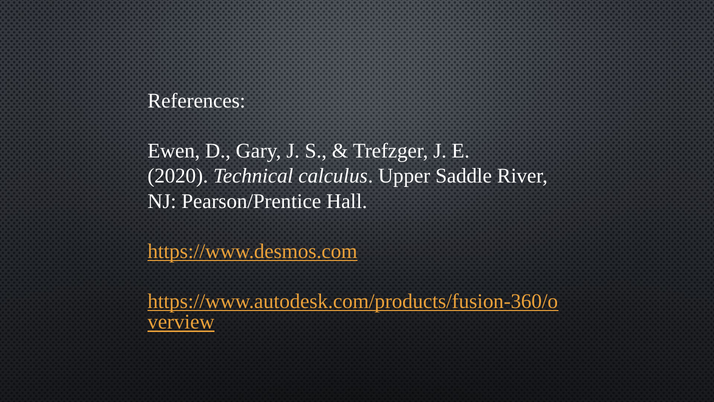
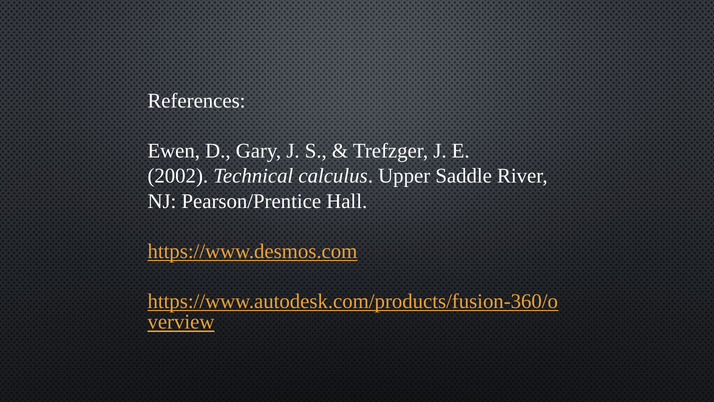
2020: 2020 -> 2002
